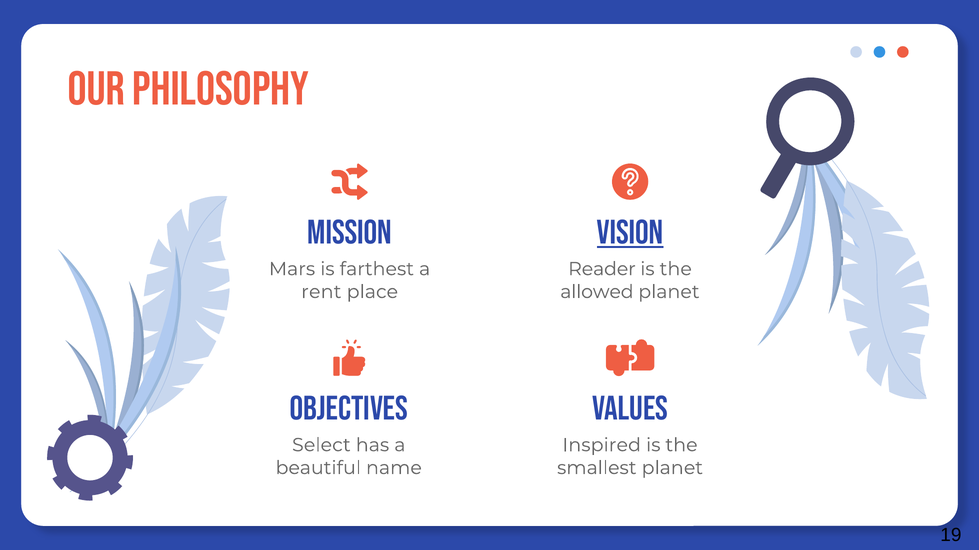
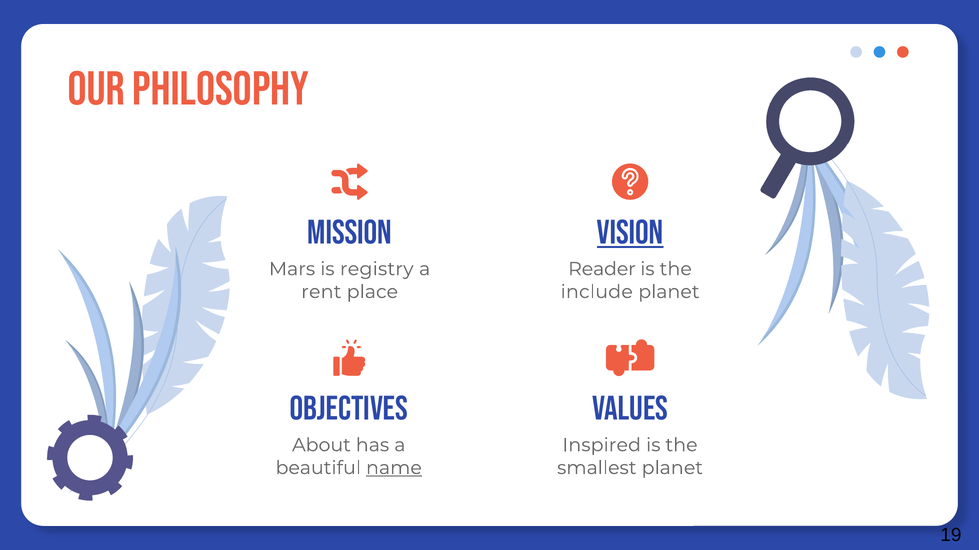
farthest: farthest -> registry
allowed: allowed -> include
Select: Select -> About
name underline: none -> present
